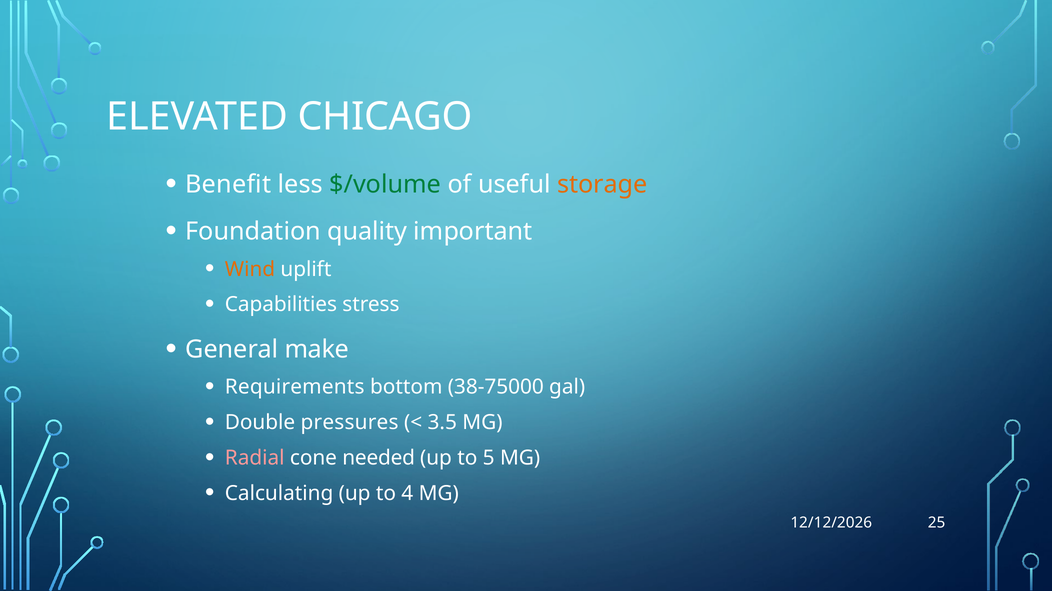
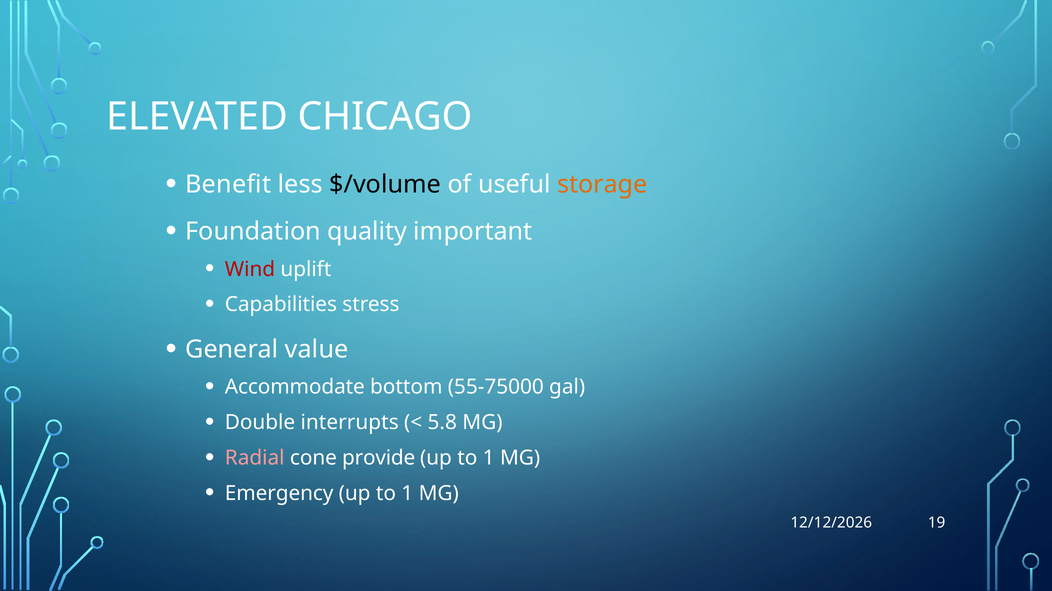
$/volume colour: green -> black
Wind colour: orange -> red
make: make -> value
Requirements: Requirements -> Accommodate
38-75000: 38-75000 -> 55-75000
pressures: pressures -> interrupts
3.5: 3.5 -> 5.8
needed: needed -> provide
5 at (489, 458): 5 -> 1
Calculating: Calculating -> Emergency
4 at (407, 494): 4 -> 1
25: 25 -> 19
